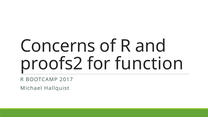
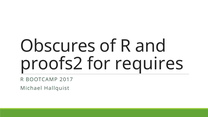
Concerns: Concerns -> Obscures
function: function -> requires
